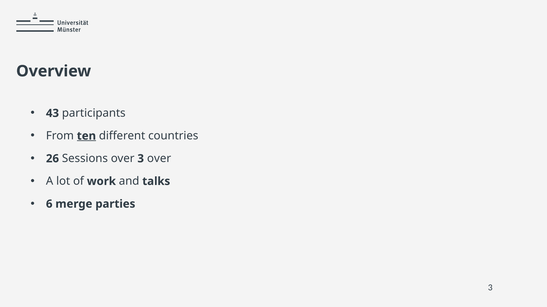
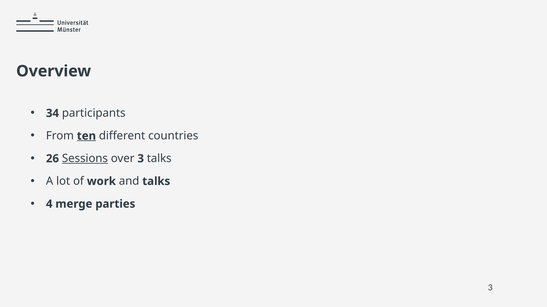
43: 43 -> 34
Sessions underline: none -> present
3 over: over -> talks
6: 6 -> 4
